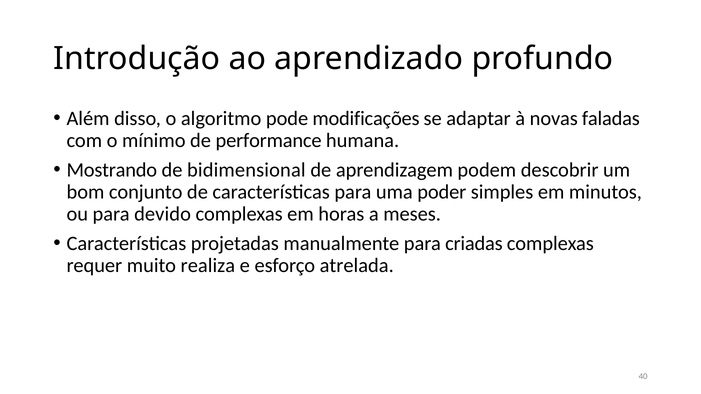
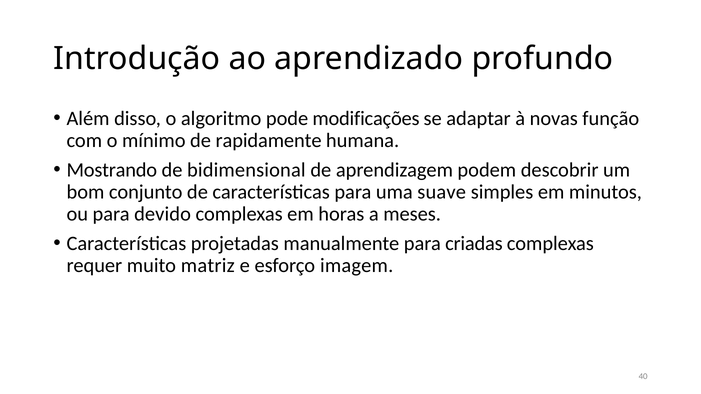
faladas: faladas -> função
performance: performance -> rapidamente
poder: poder -> suave
realiza: realiza -> matriz
atrelada: atrelada -> imagem
